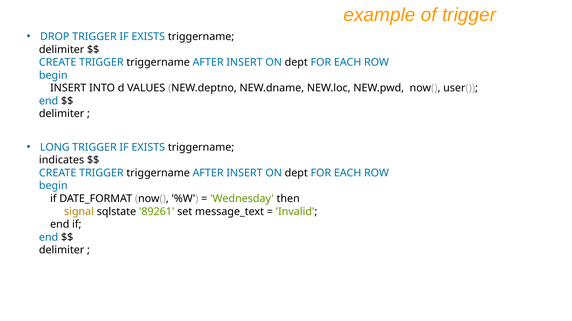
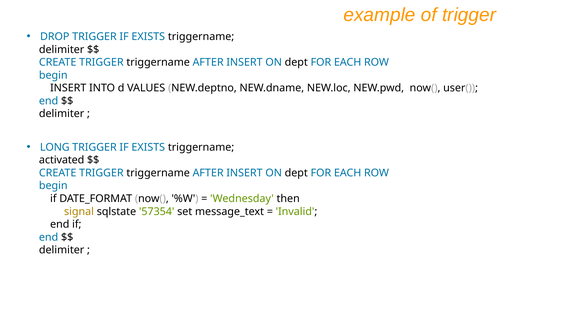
indicates: indicates -> activated
89261: 89261 -> 57354
